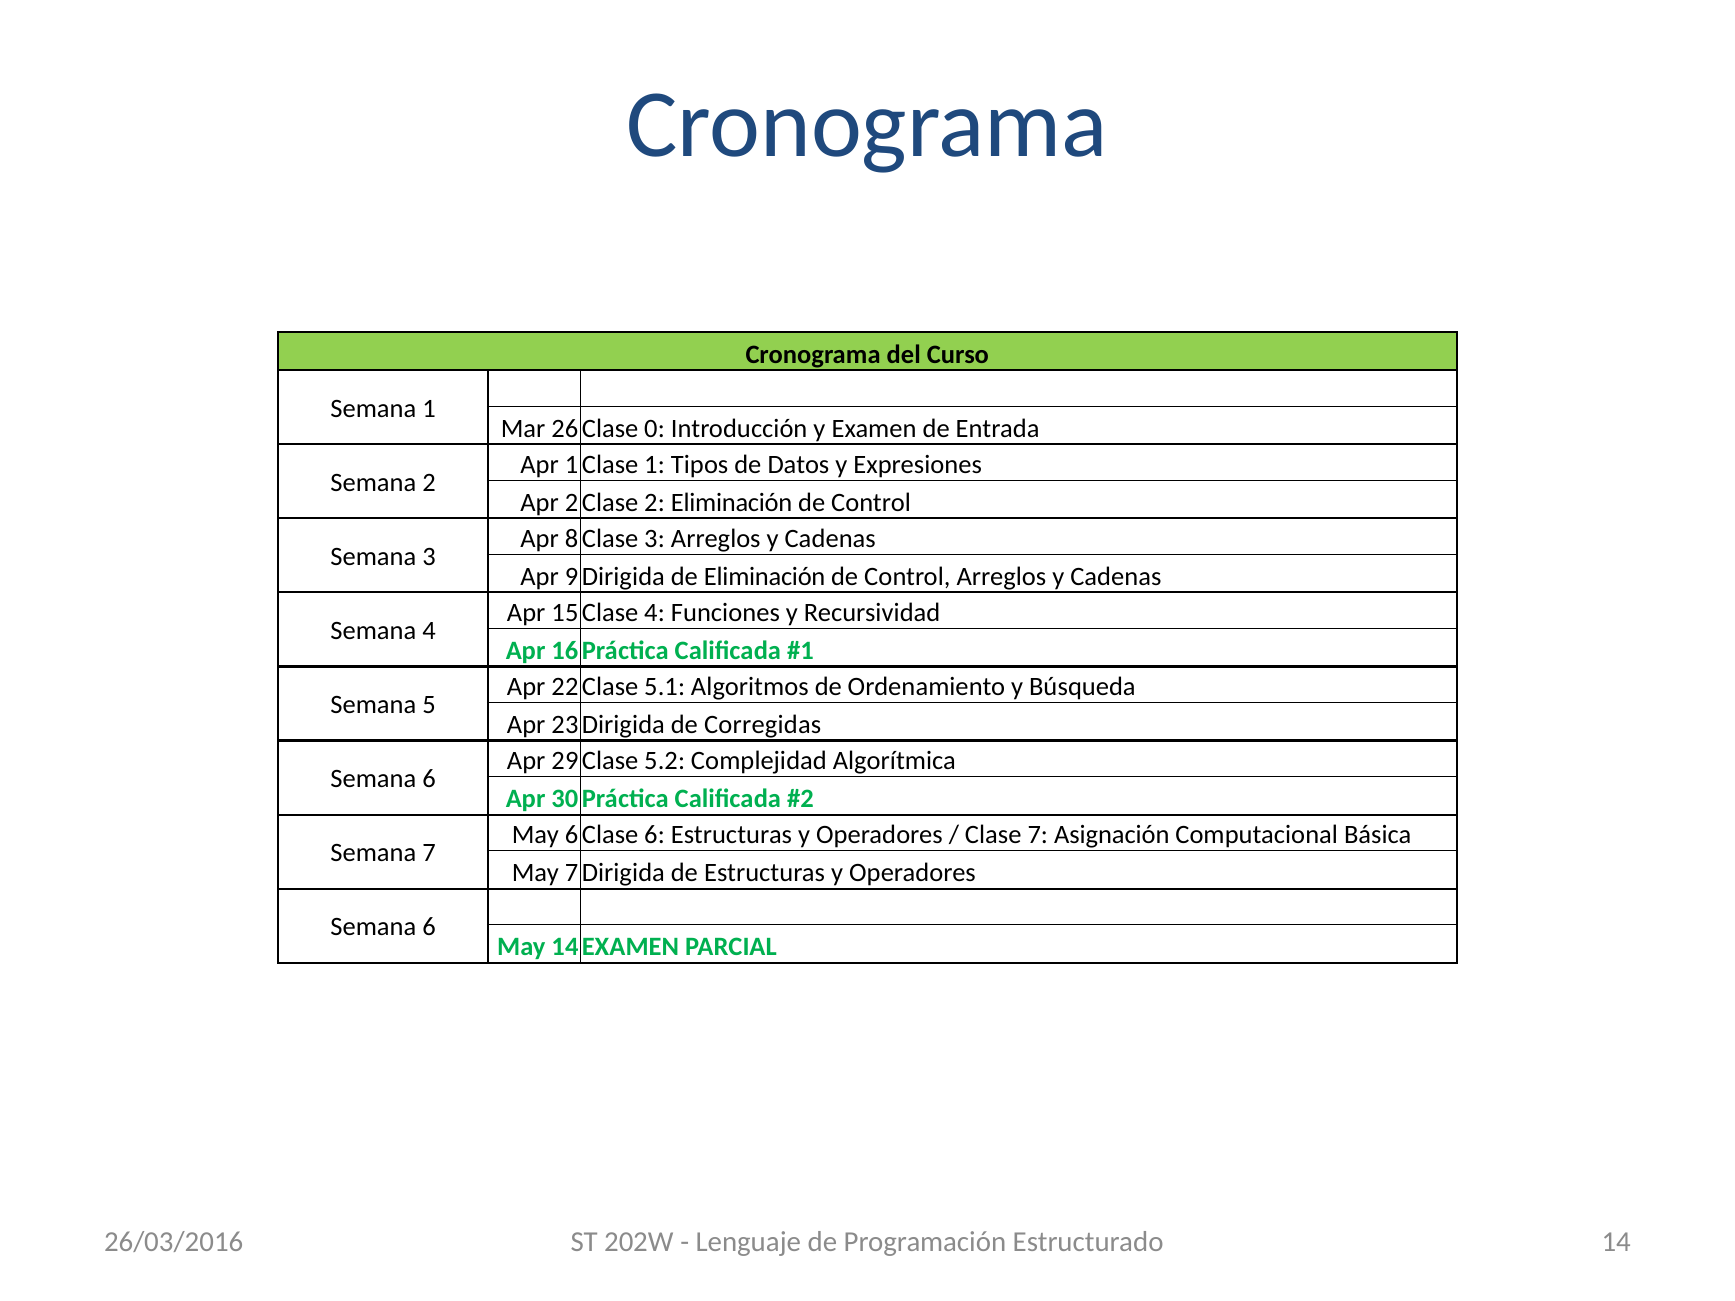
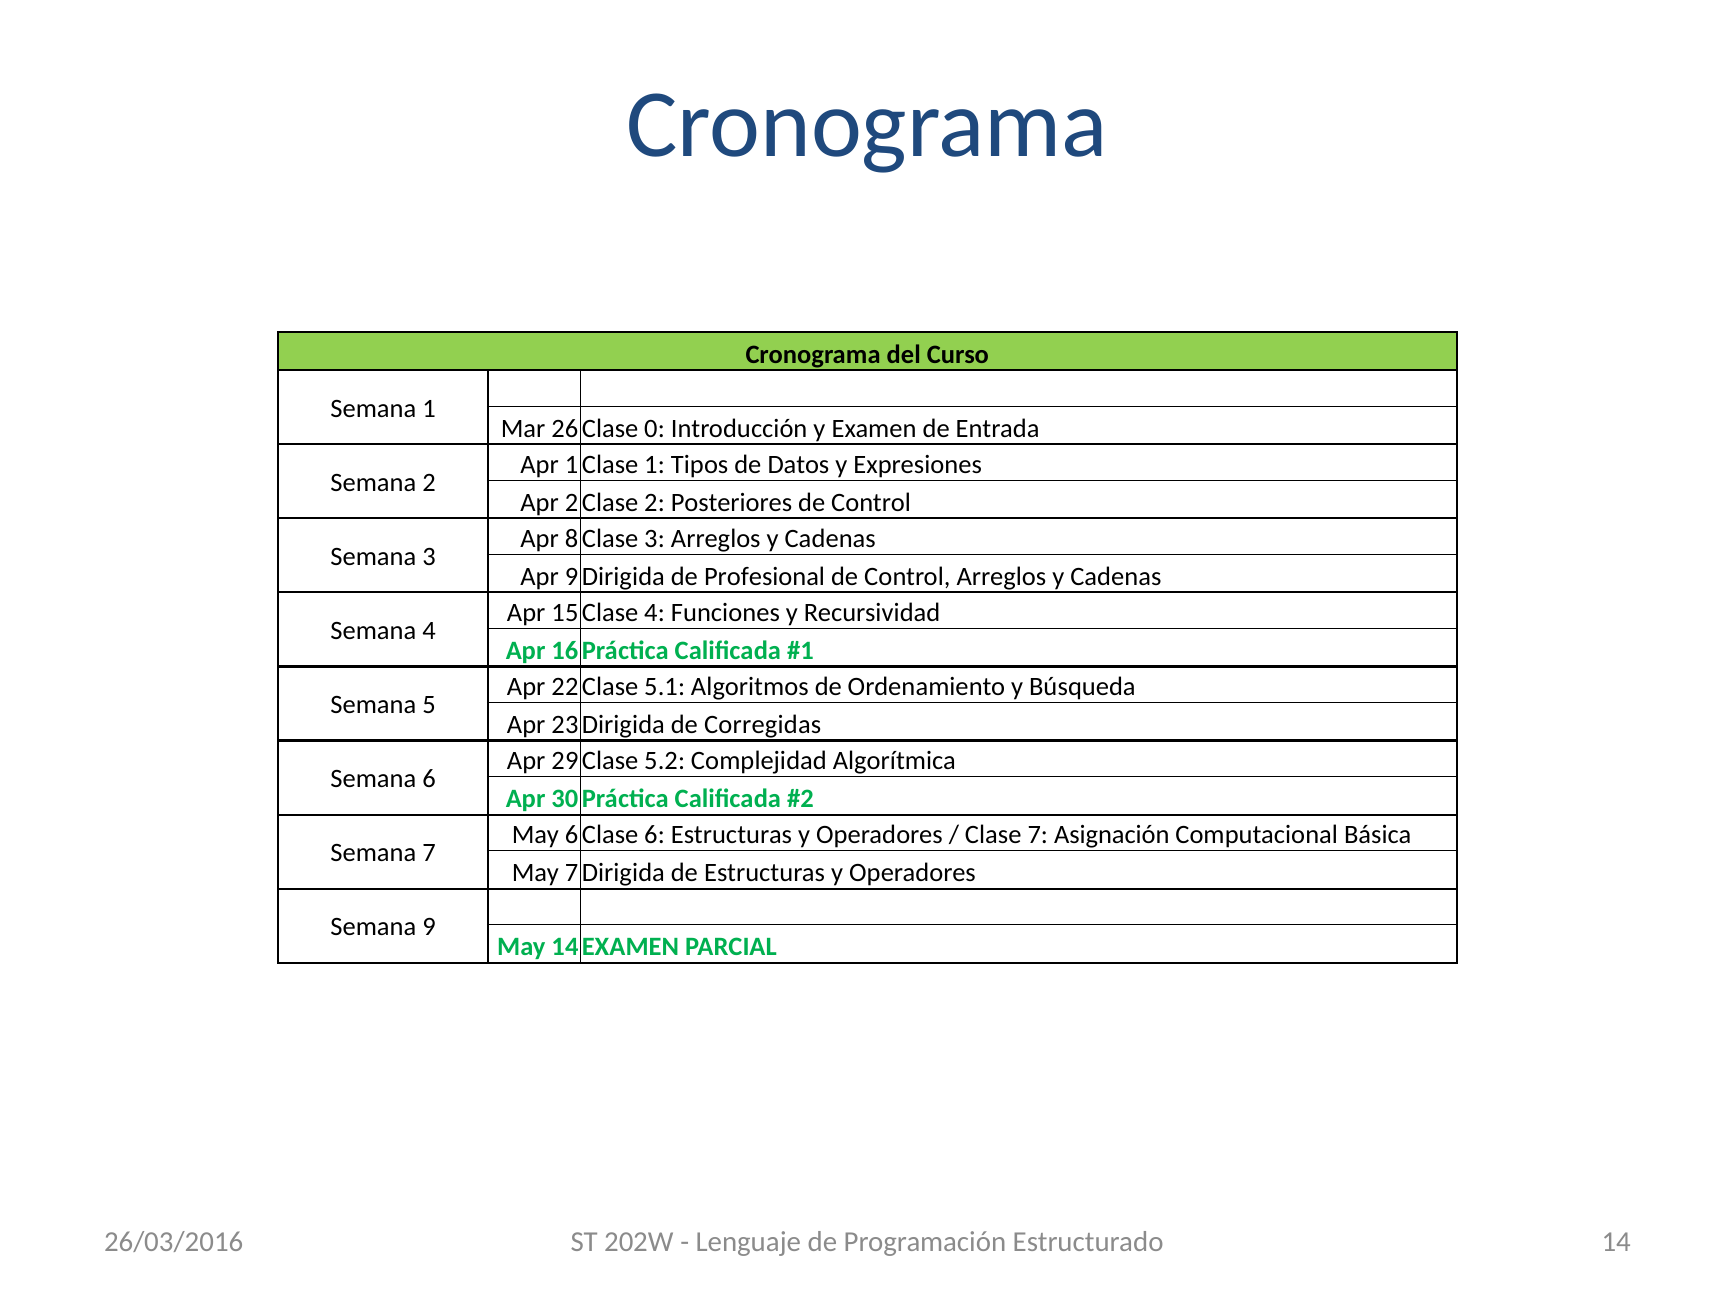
2 Eliminación: Eliminación -> Posteriores
de Eliminación: Eliminación -> Profesional
6 at (429, 927): 6 -> 9
